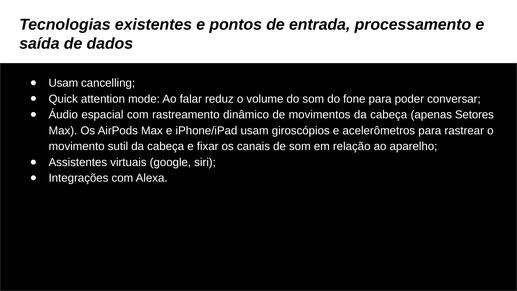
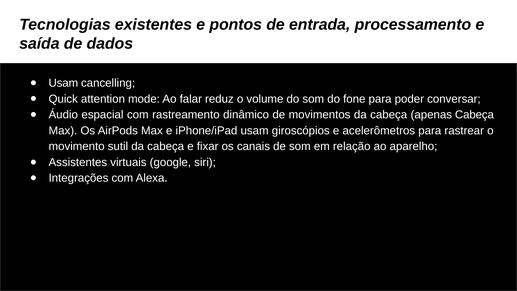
apenas Setores: Setores -> Cabeça
